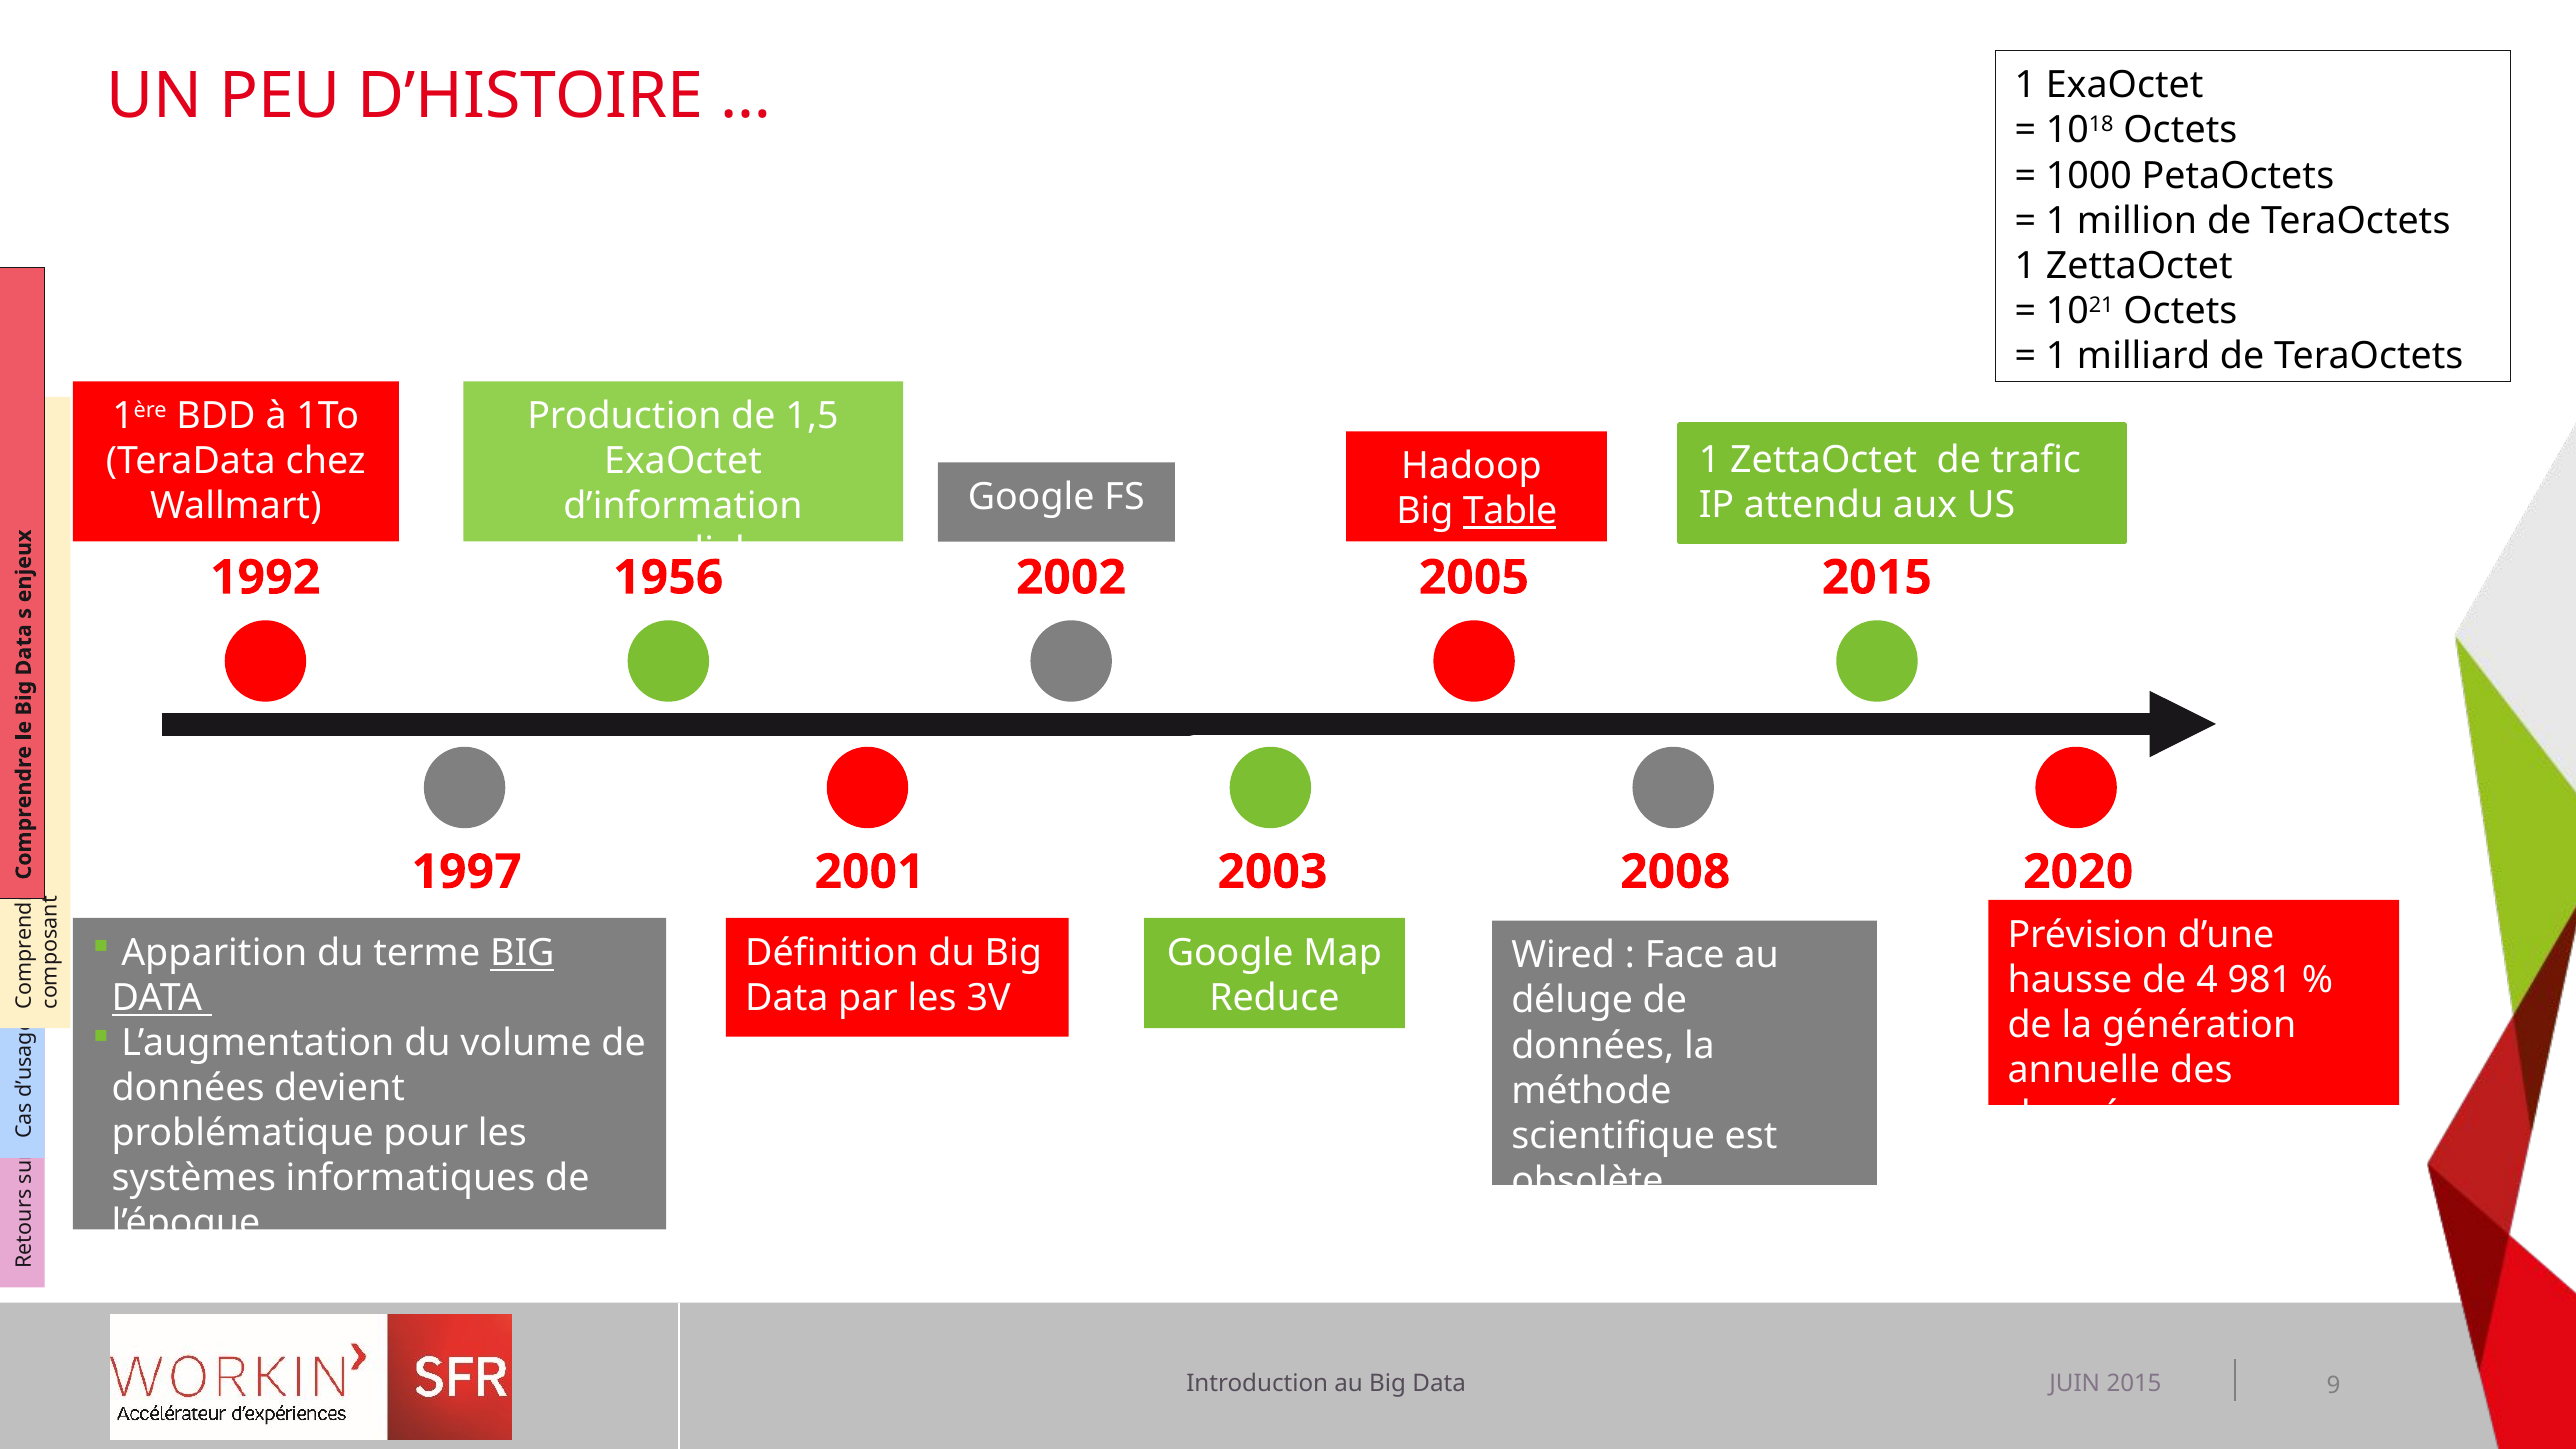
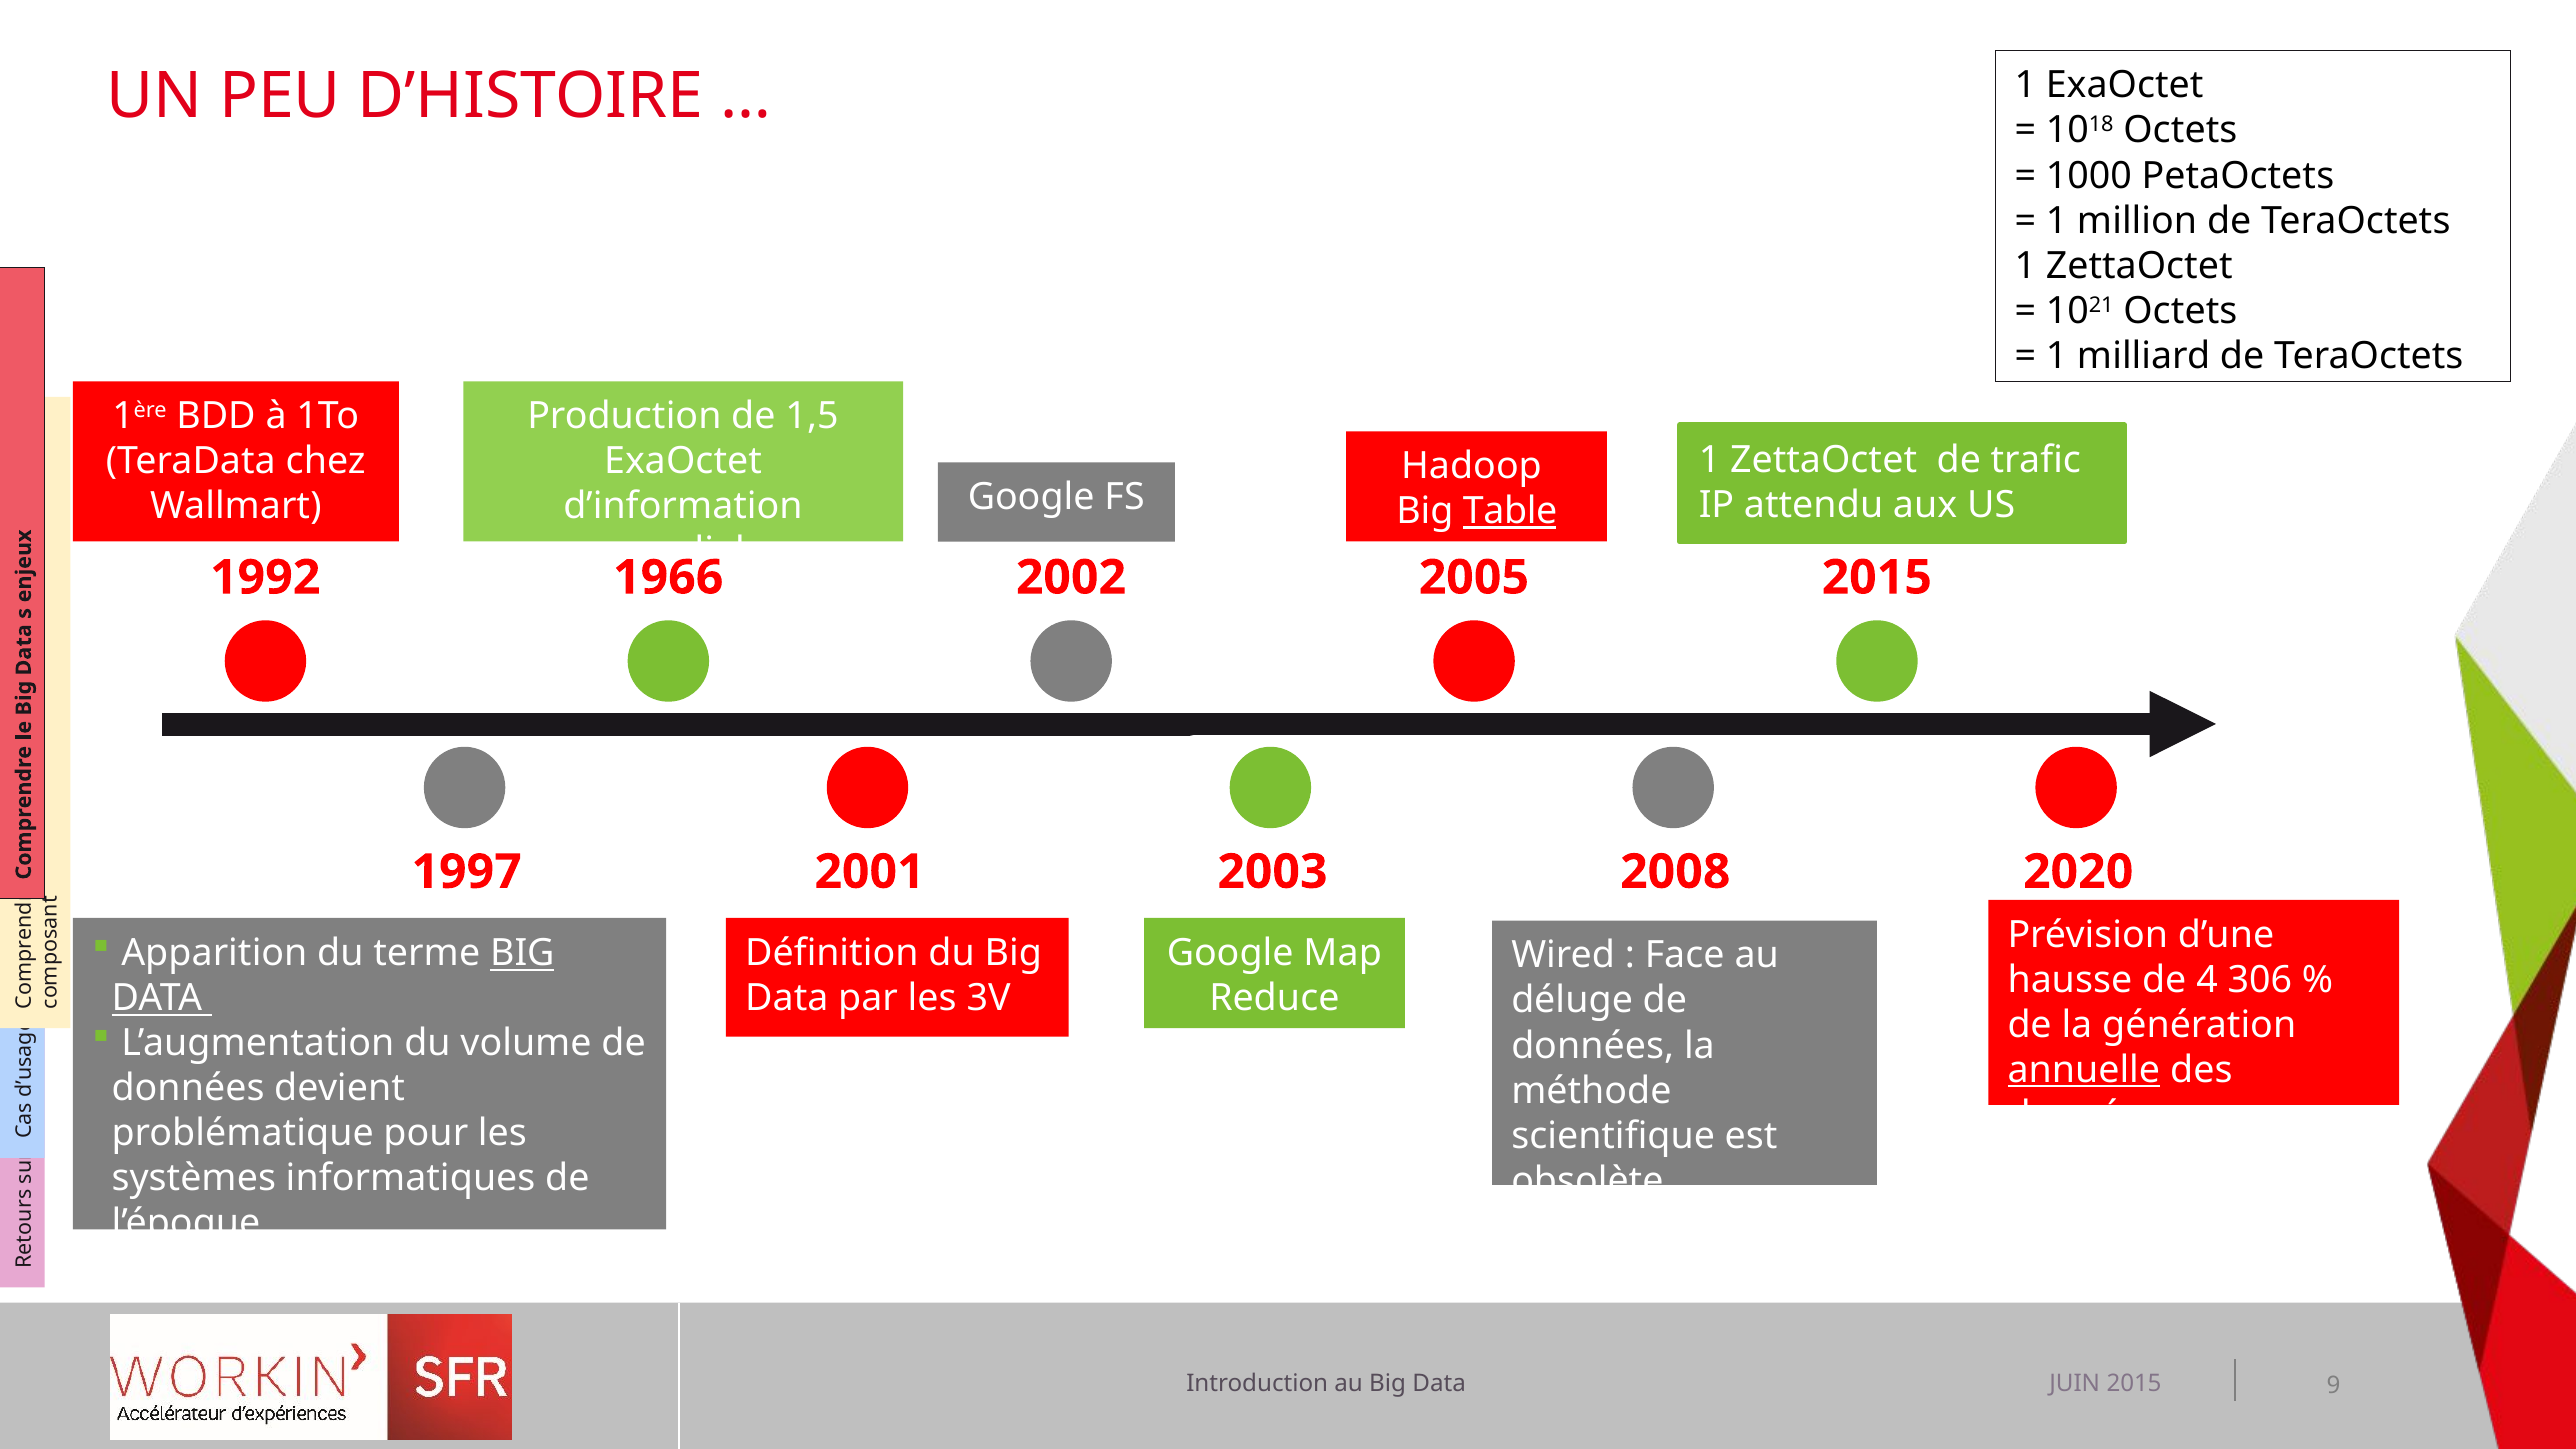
1956: 1956 -> 1966
981: 981 -> 306
annuelle underline: none -> present
